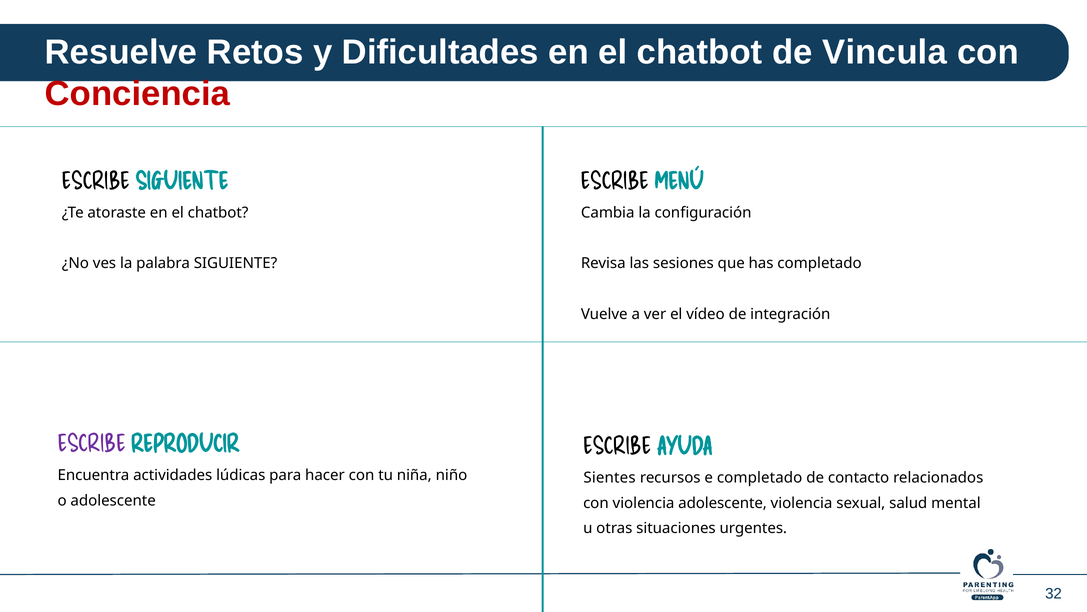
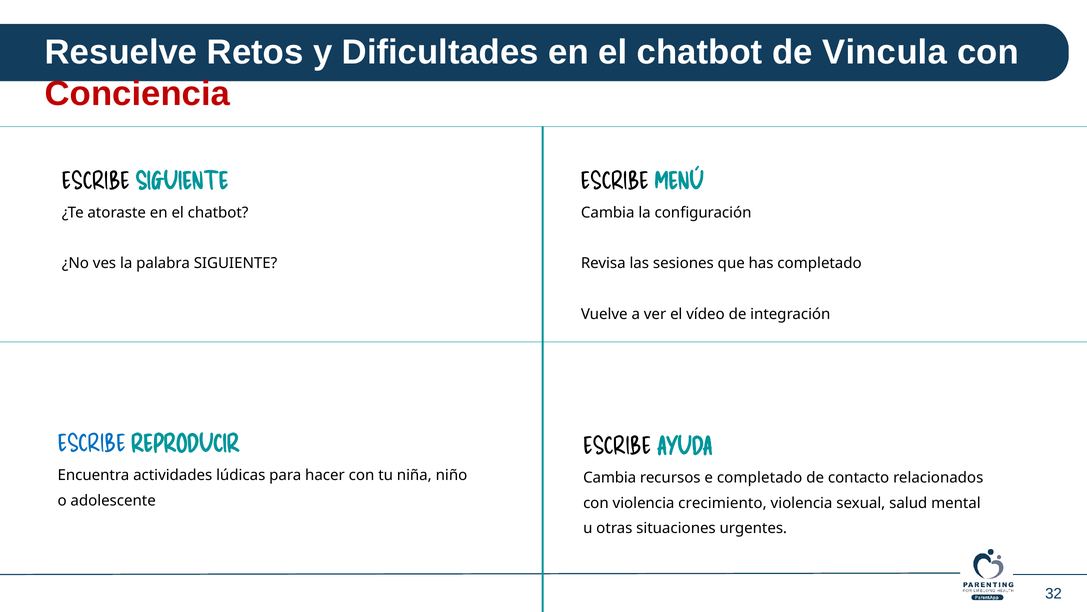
ESCRIBE at (92, 444) colour: purple -> blue
Sientes at (610, 477): Sientes -> Cambia
violencia adolescente: adolescente -> crecimiento
